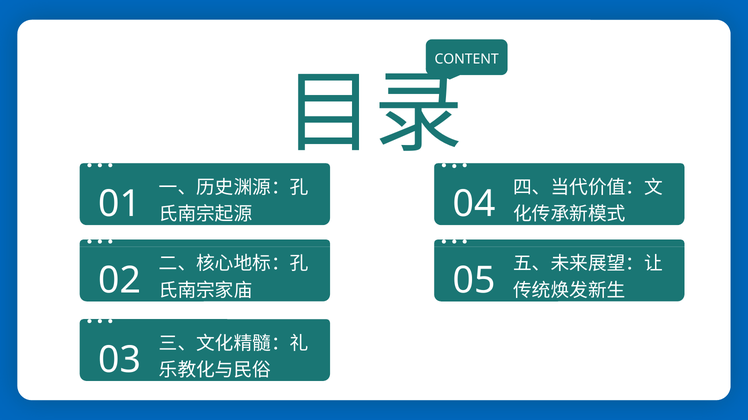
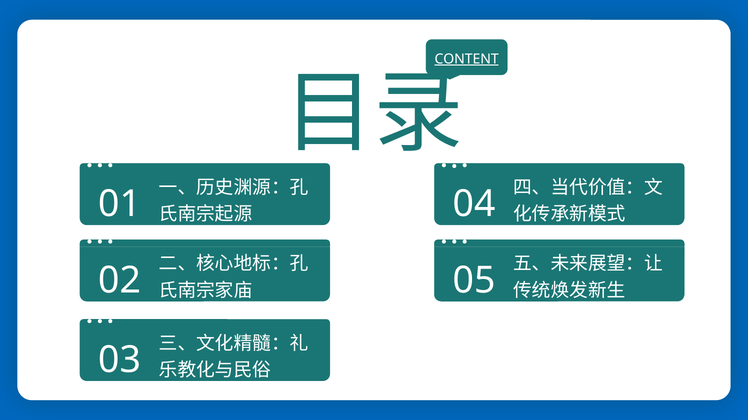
CONTENT underline: none -> present
